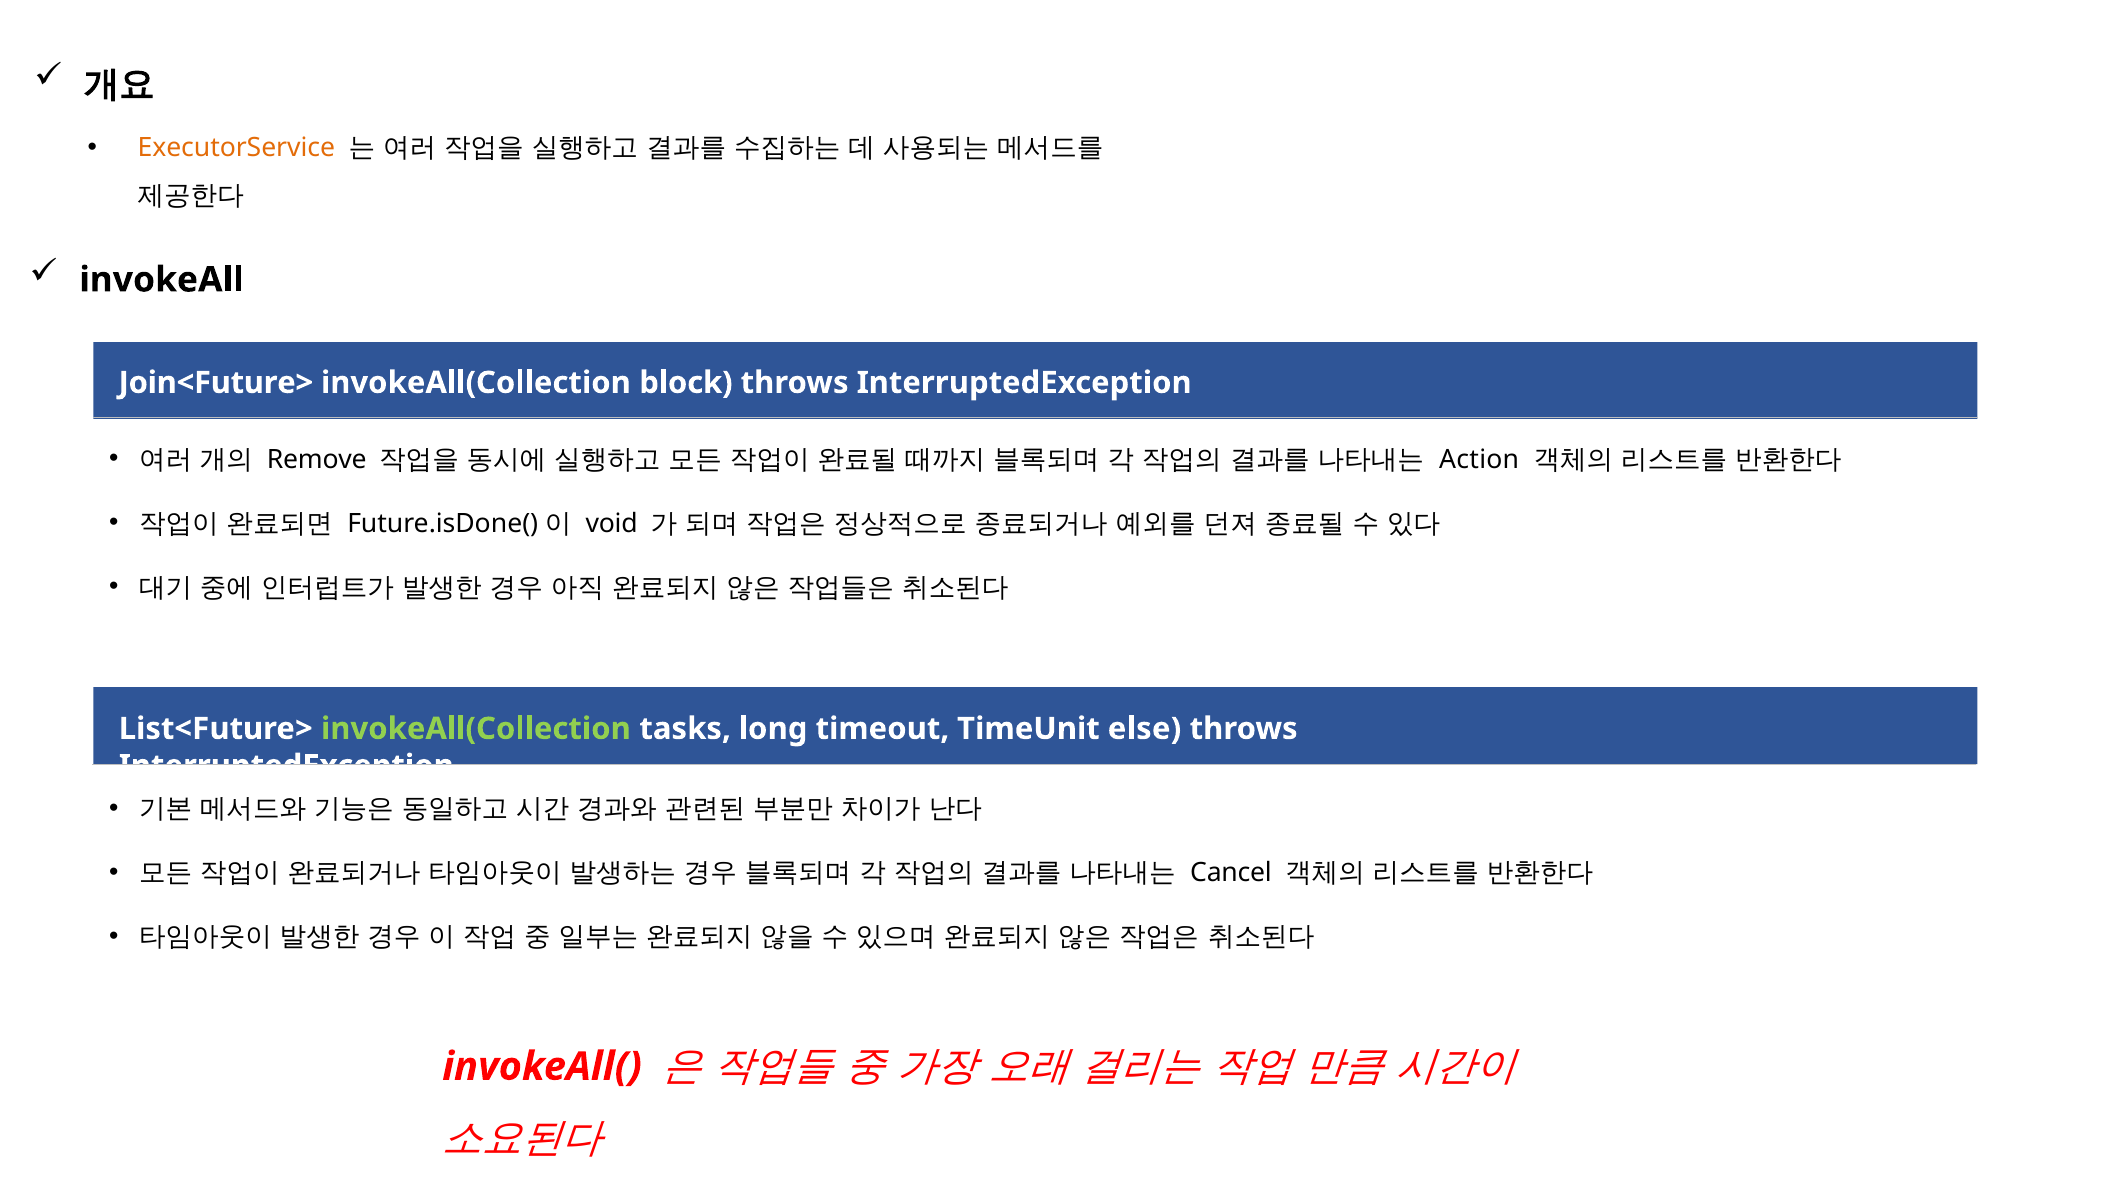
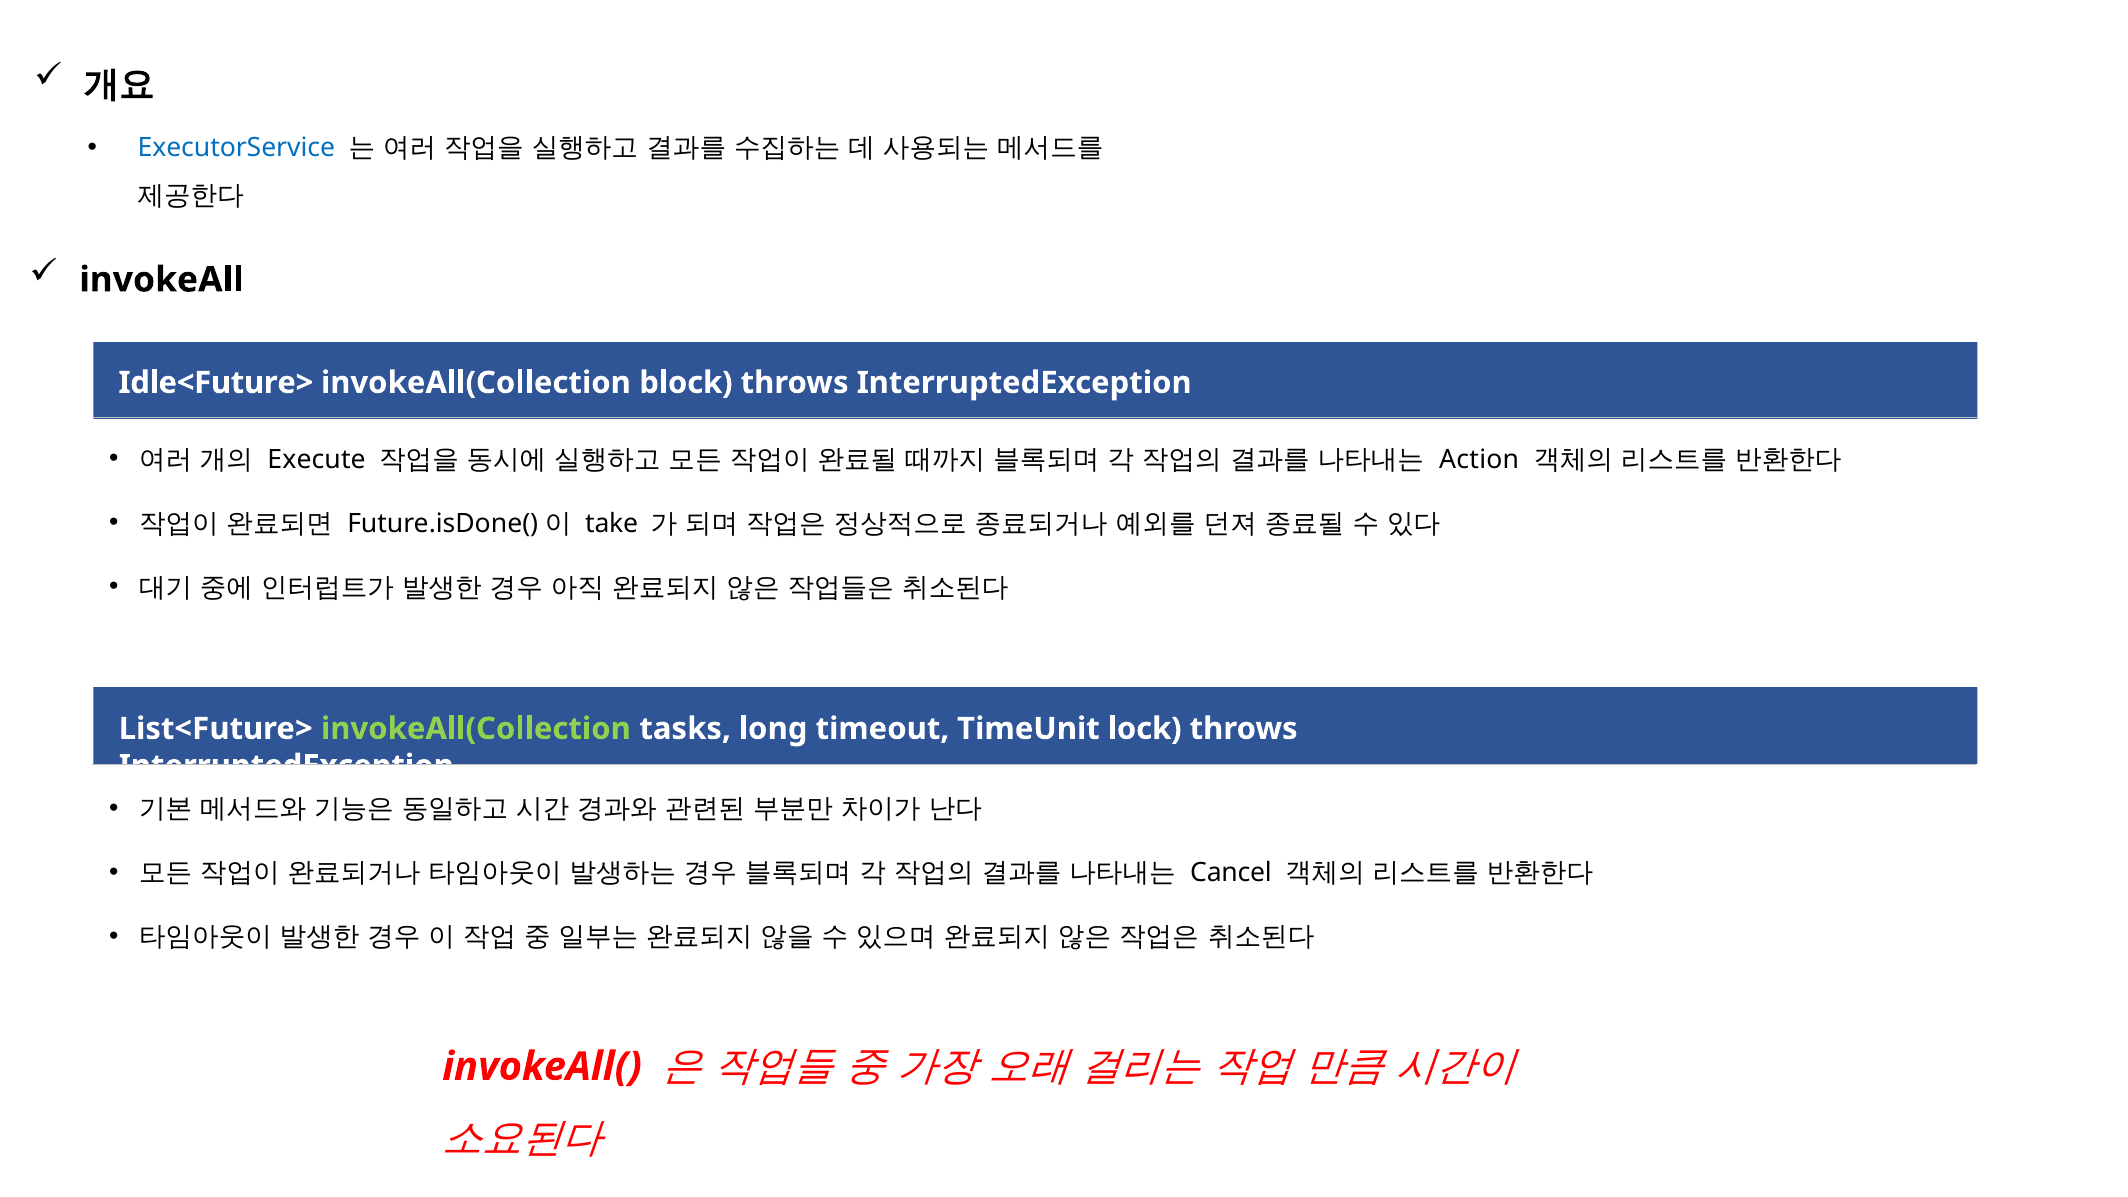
ExecutorService colour: orange -> blue
Join<Future>: Join<Future> -> Idle<Future>
Remove: Remove -> Execute
void: void -> take
else: else -> lock
